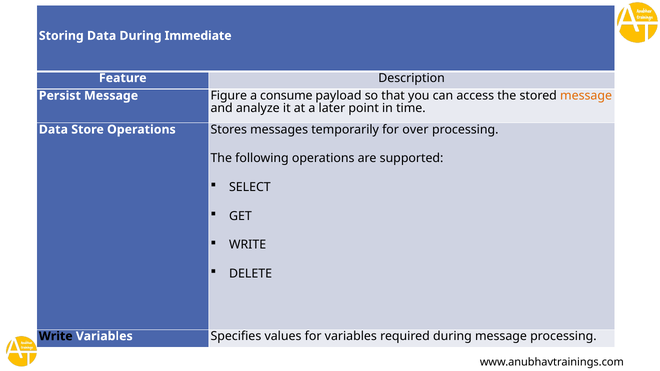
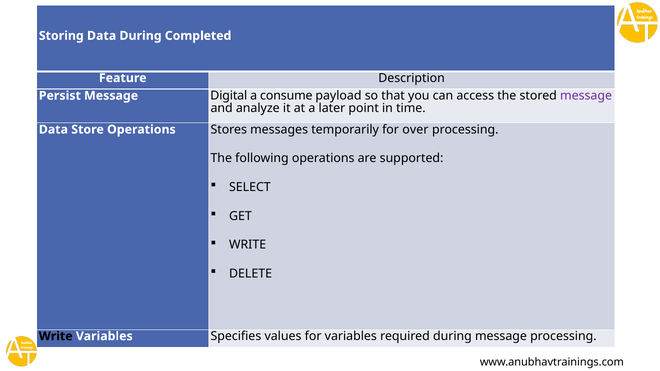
Immediate: Immediate -> Completed
Figure: Figure -> Digital
message at (586, 96) colour: orange -> purple
